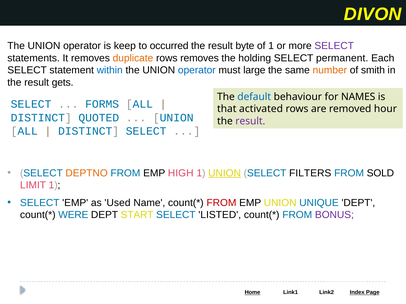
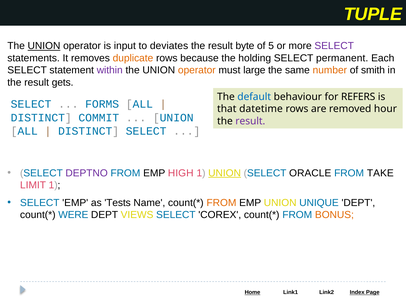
DIVON: DIVON -> TUPLE
UNION at (44, 46) underline: none -> present
keep: keep -> input
occurred: occurred -> deviates
of 1: 1 -> 5
rows removes: removes -> because
within colour: blue -> purple
operator at (197, 70) colour: blue -> orange
NAMES: NAMES -> REFERS
activated: activated -> datetime
QUOTED: QUOTED -> COMMIT
DEPTNO colour: orange -> purple
FILTERS: FILTERS -> ORACLE
SOLD: SOLD -> TAKE
Used: Used -> Tests
FROM at (221, 203) colour: red -> orange
START: START -> VIEWS
LISTED: LISTED -> COREX
BONUS colour: purple -> orange
